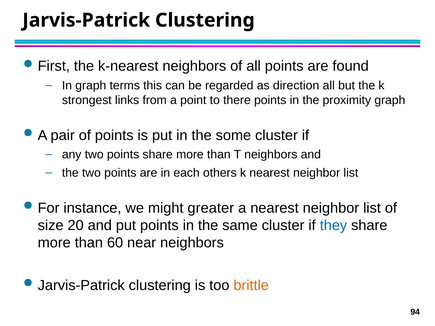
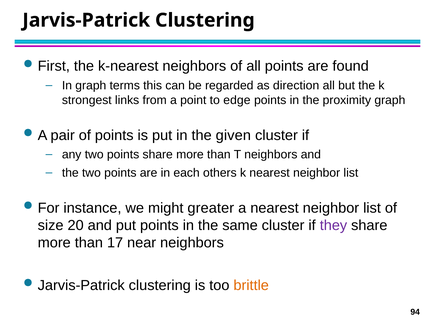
there: there -> edge
some: some -> given
they colour: blue -> purple
60: 60 -> 17
